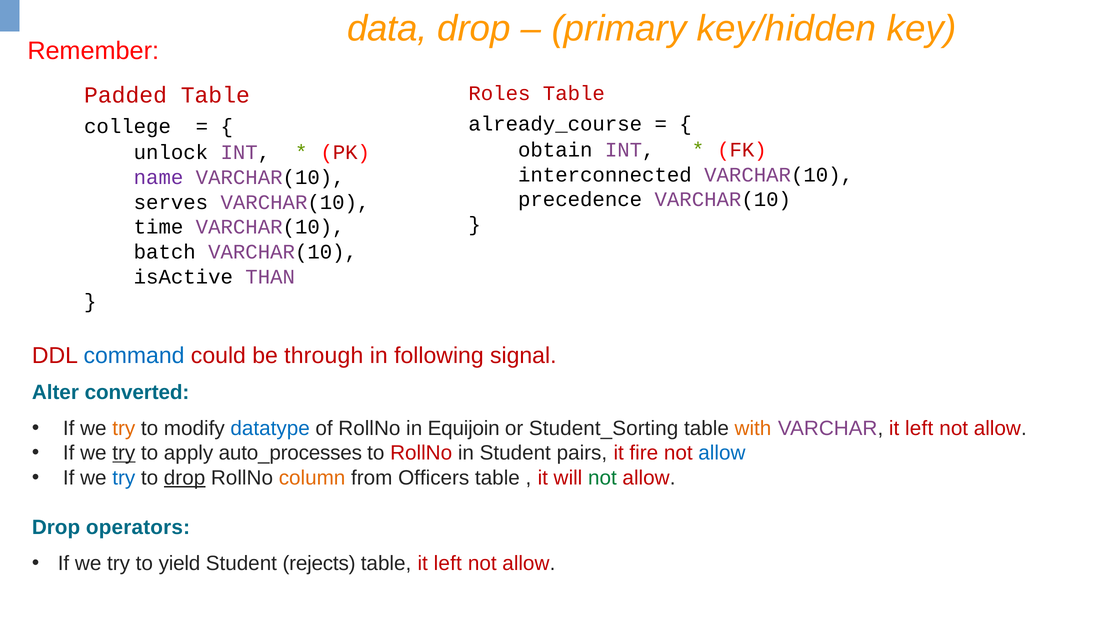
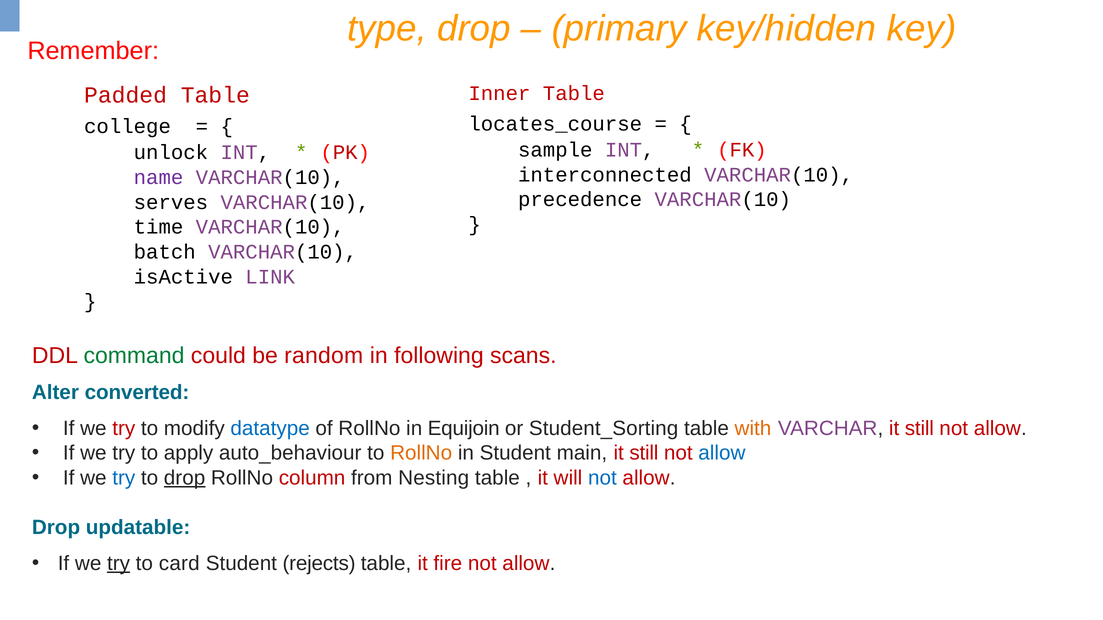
data: data -> type
Roles: Roles -> Inner
already_course: already_course -> locates_course
obtain: obtain -> sample
THAN: THAN -> LINK
command colour: blue -> green
through: through -> random
signal: signal -> scans
try at (124, 429) colour: orange -> red
VARCHAR it left: left -> still
try at (124, 453) underline: present -> none
auto_processes: auto_processes -> auto_behaviour
RollNo at (421, 453) colour: red -> orange
pairs: pairs -> main
fire at (644, 453): fire -> still
column colour: orange -> red
Officers: Officers -> Nesting
not at (602, 478) colour: green -> blue
operators: operators -> updatable
try at (119, 564) underline: none -> present
yield: yield -> card
table it left: left -> fire
